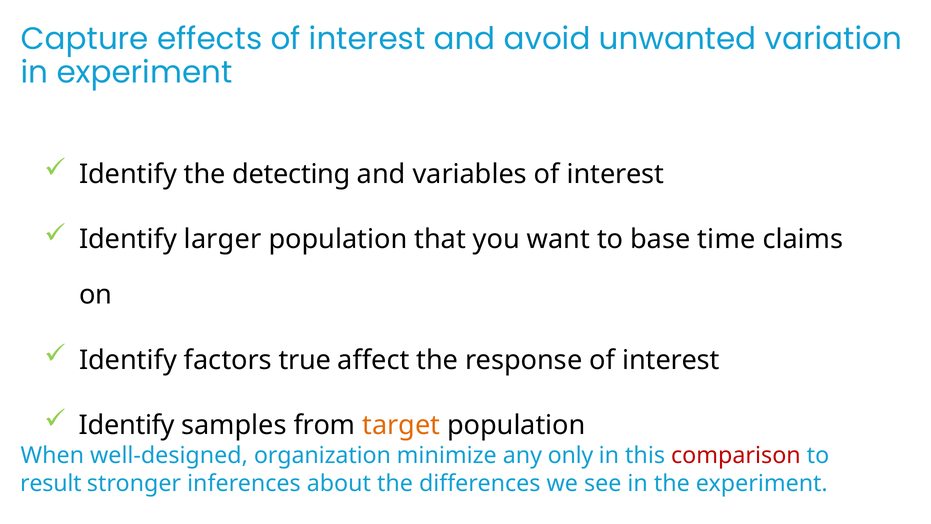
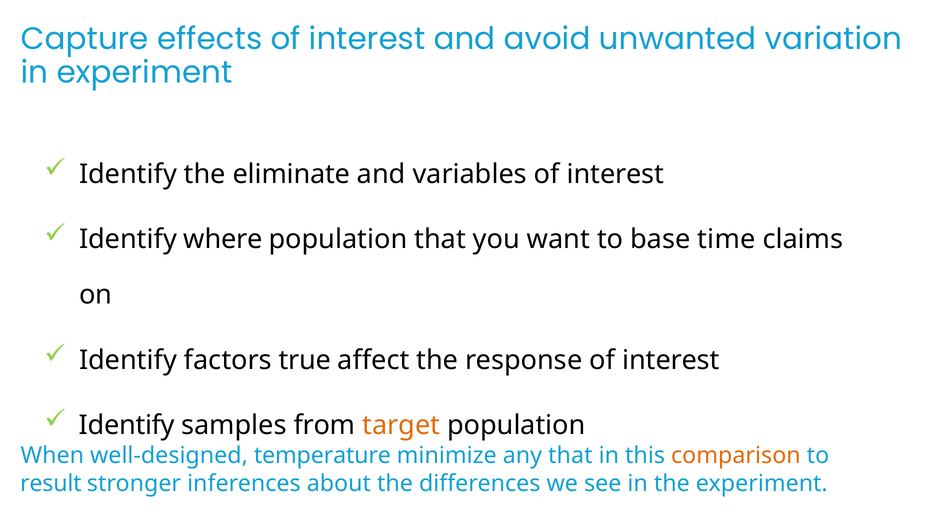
detecting: detecting -> eliminate
larger: larger -> where
organization: organization -> temperature
any only: only -> that
comparison colour: red -> orange
